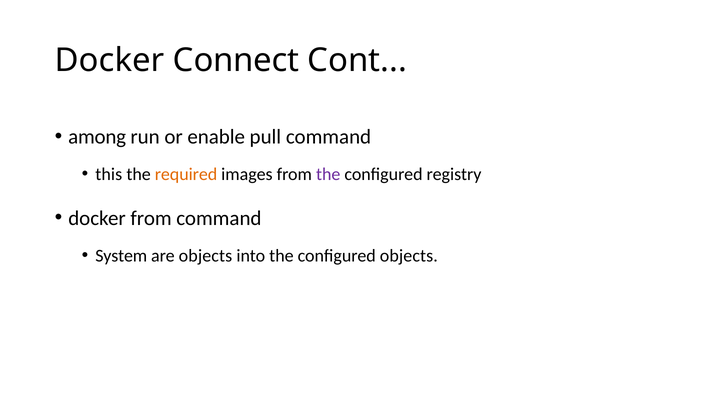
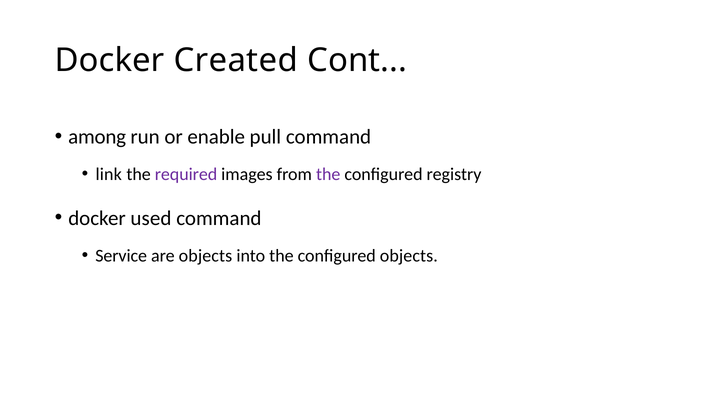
Connect: Connect -> Created
this: this -> link
required colour: orange -> purple
docker from: from -> used
System: System -> Service
